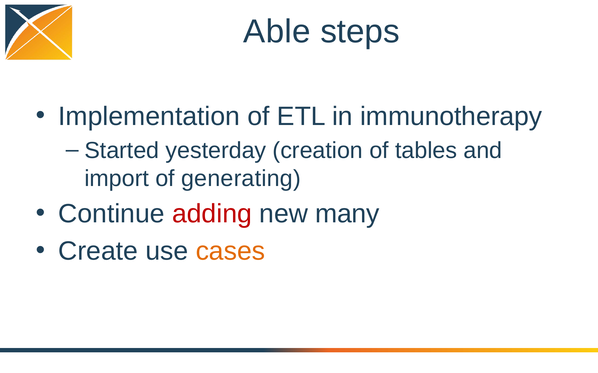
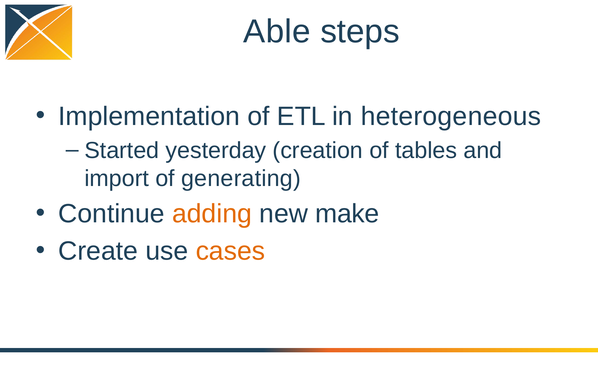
immunotherapy: immunotherapy -> heterogeneous
adding colour: red -> orange
many: many -> make
